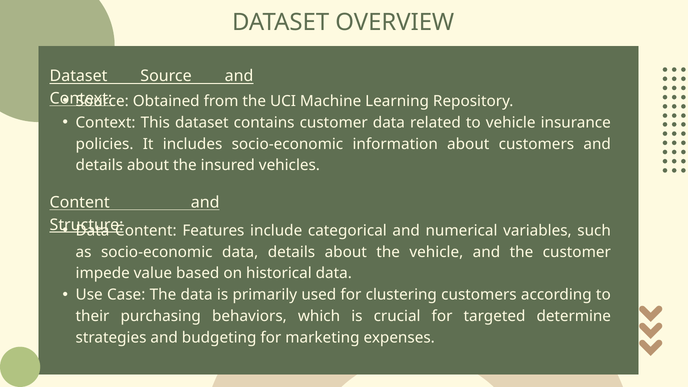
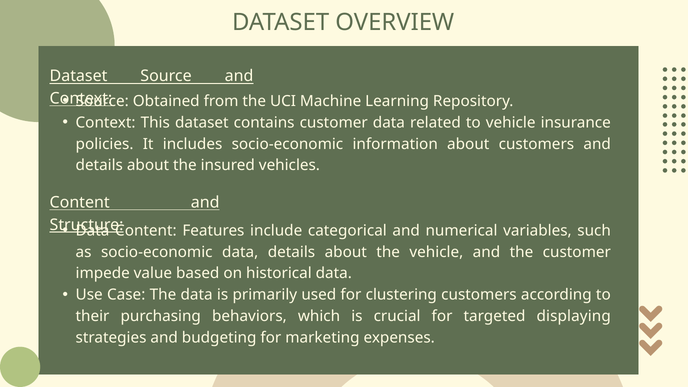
determine: determine -> displaying
